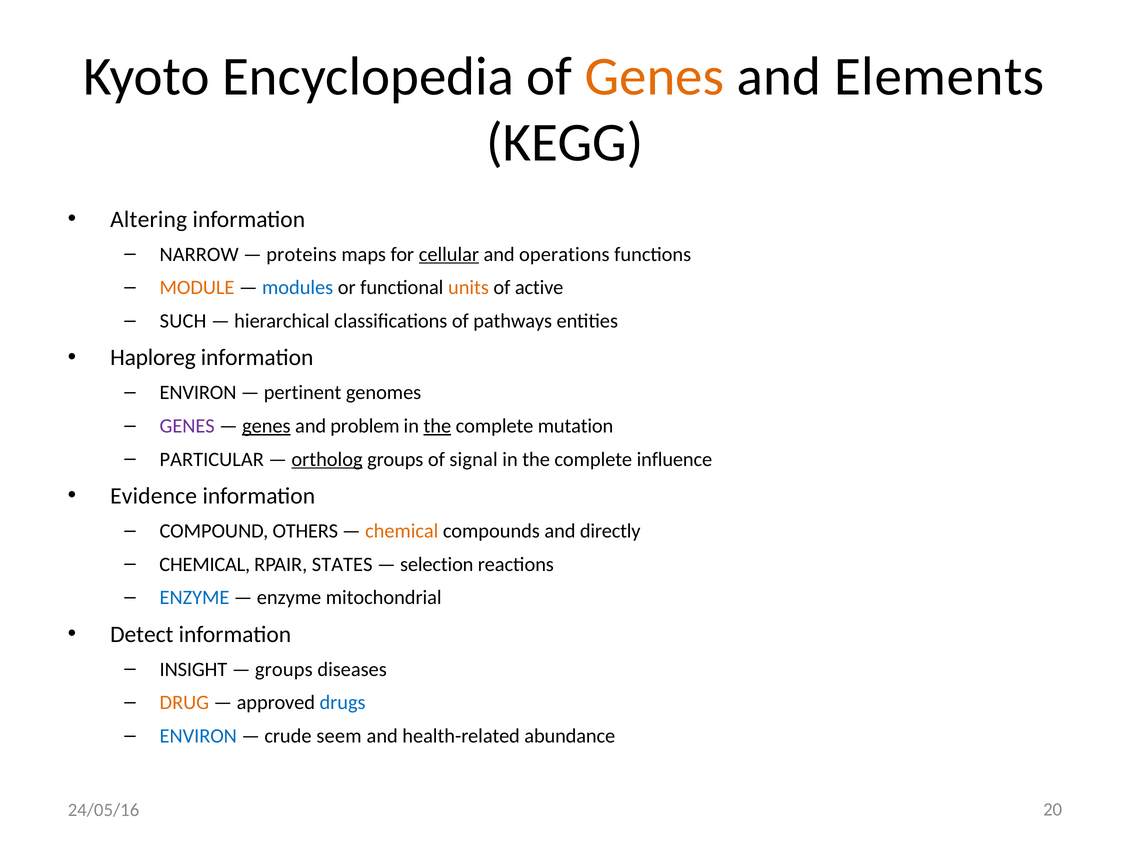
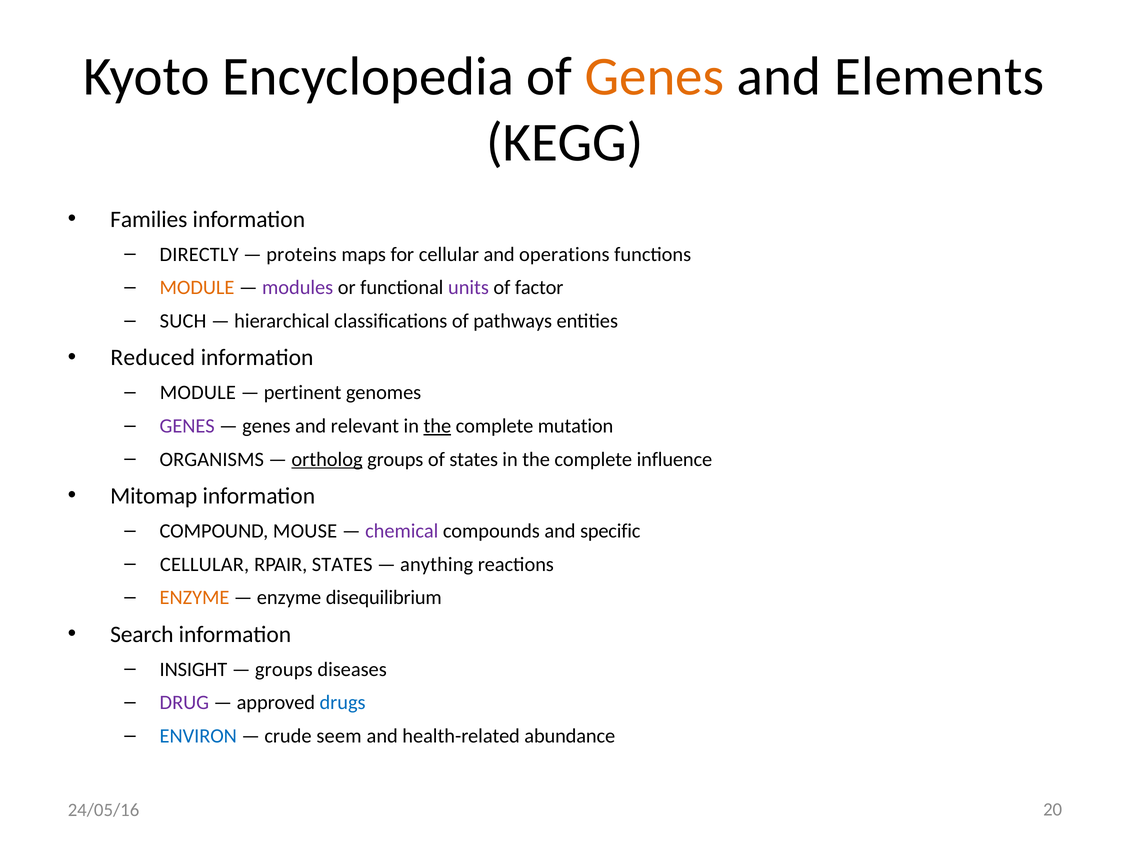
Altering: Altering -> Families
NARROW: NARROW -> DIRECTLY
cellular at (449, 254) underline: present -> none
modules colour: blue -> purple
units colour: orange -> purple
active: active -> factor
Haploreg: Haploreg -> Reduced
ENVIRON at (198, 392): ENVIRON -> MODULE
genes at (266, 426) underline: present -> none
problem: problem -> relevant
PARTICULAR: PARTICULAR -> ORGANISMS
of signal: signal -> states
Evidence: Evidence -> Mitomap
OTHERS: OTHERS -> MOUSE
chemical at (402, 531) colour: orange -> purple
directly: directly -> specific
CHEMICAL at (205, 564): CHEMICAL -> CELLULAR
selection: selection -> anything
ENZYME at (194, 597) colour: blue -> orange
mitochondrial: mitochondrial -> disequilibrium
Detect: Detect -> Search
DRUG colour: orange -> purple
